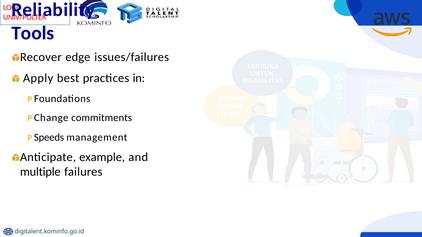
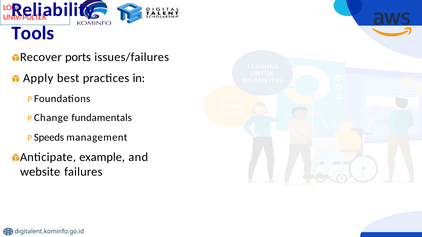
edge: edge -> ports
commitments: commitments -> fundamentals
multiple: multiple -> website
